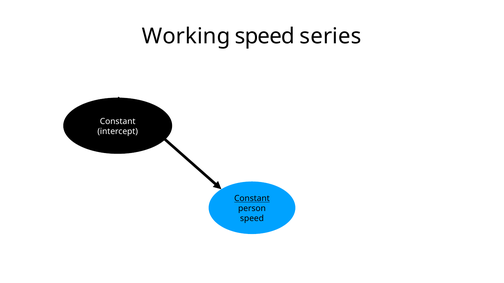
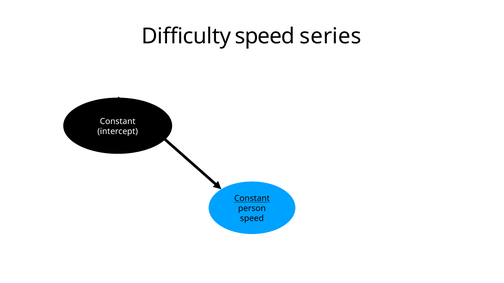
Working: Working -> Difficulty
